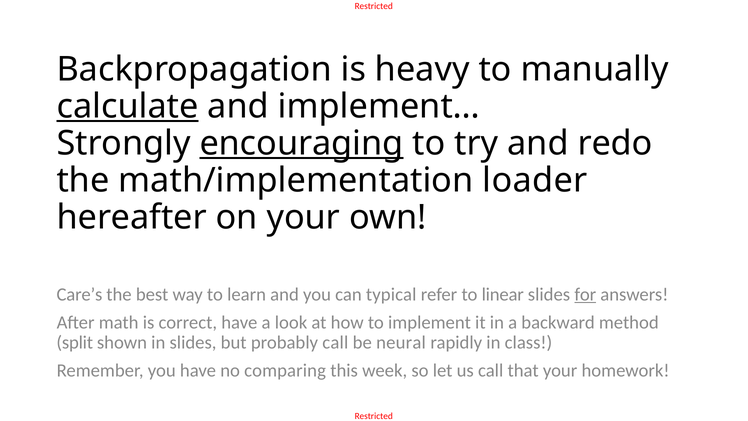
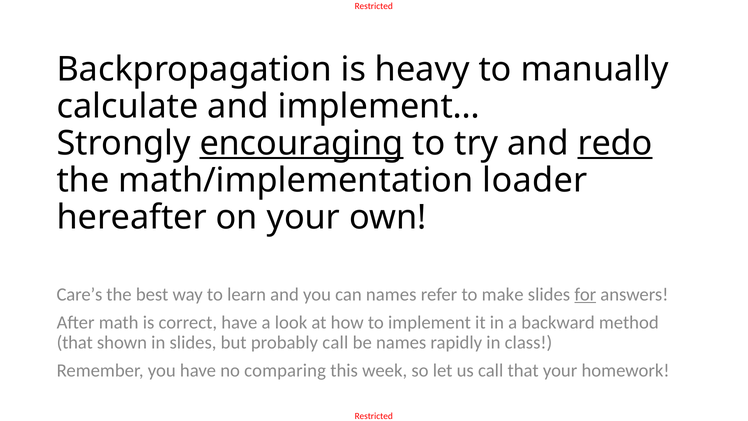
calculate underline: present -> none
redo underline: none -> present
can typical: typical -> names
linear: linear -> make
split at (75, 343): split -> that
be neural: neural -> names
